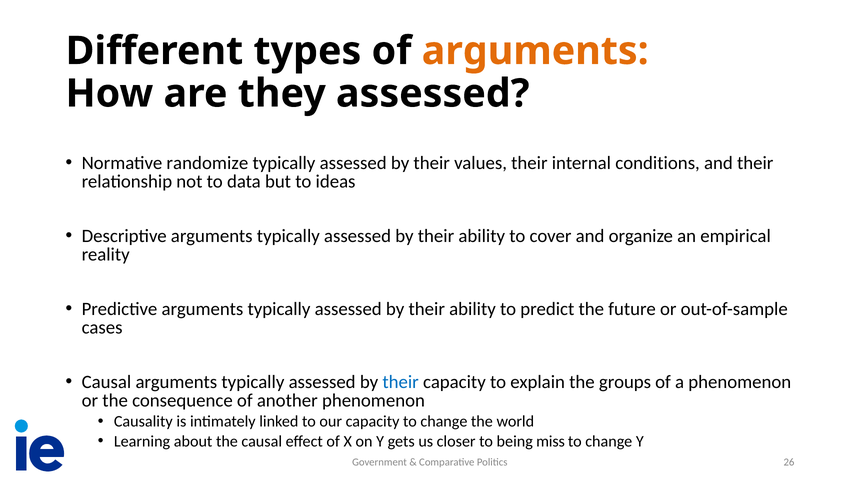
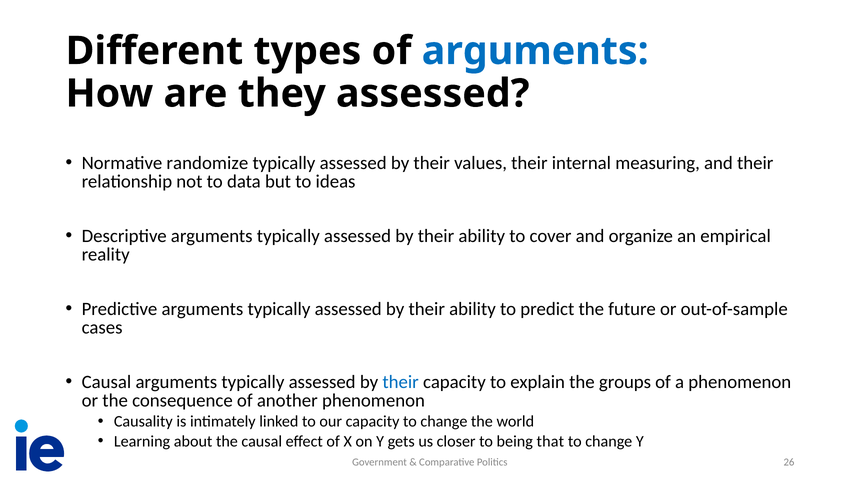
arguments at (535, 51) colour: orange -> blue
conditions: conditions -> measuring
miss: miss -> that
